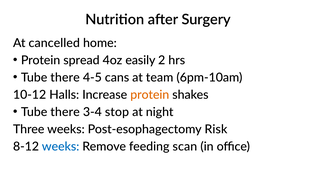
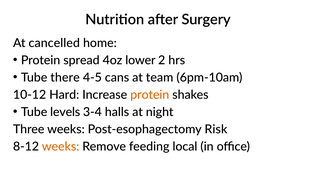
easily: easily -> lower
Halls: Halls -> Hard
there at (65, 112): there -> levels
stop: stop -> halls
weeks at (61, 147) colour: blue -> orange
scan: scan -> local
